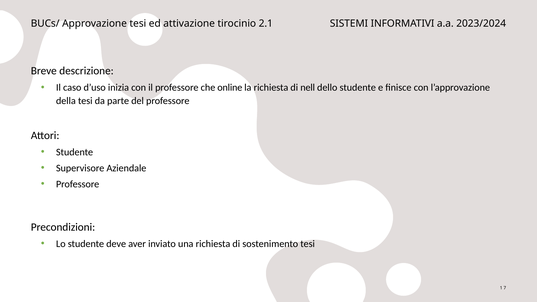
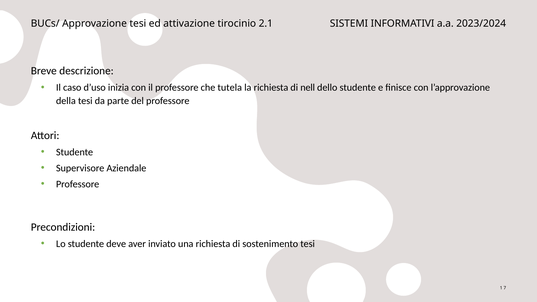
online: online -> tutela
